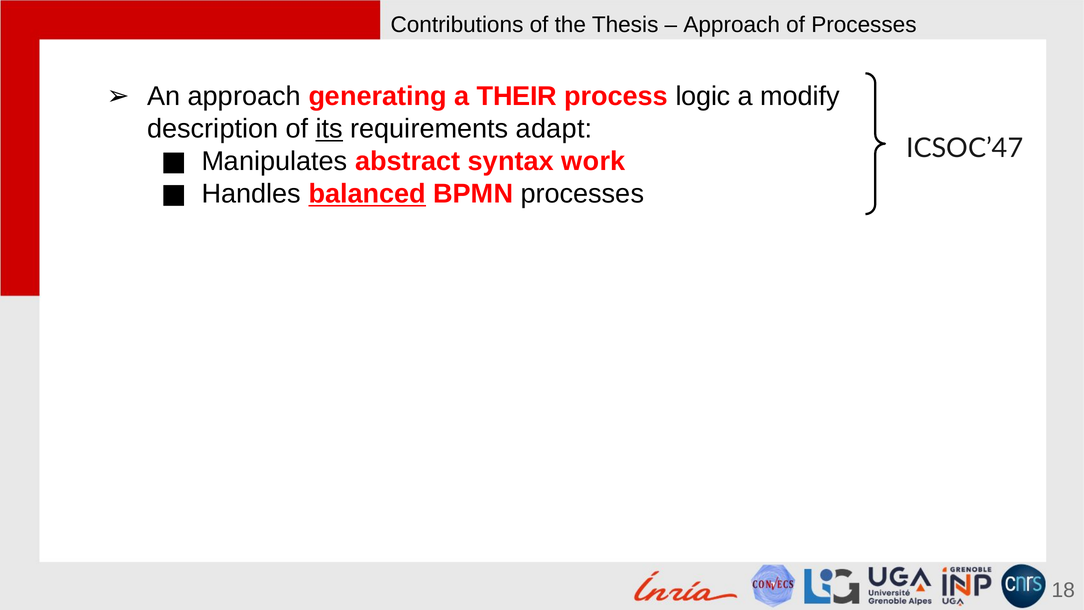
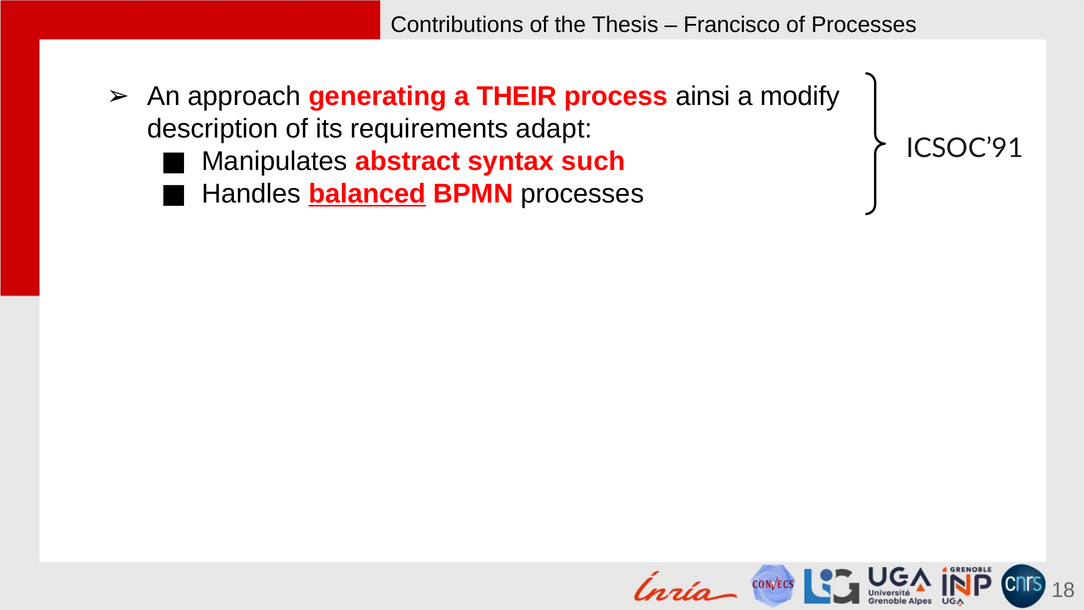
Approach at (732, 25): Approach -> Francisco
logic: logic -> ainsi
its underline: present -> none
ICSOC’47: ICSOC’47 -> ICSOC’91
work: work -> such
